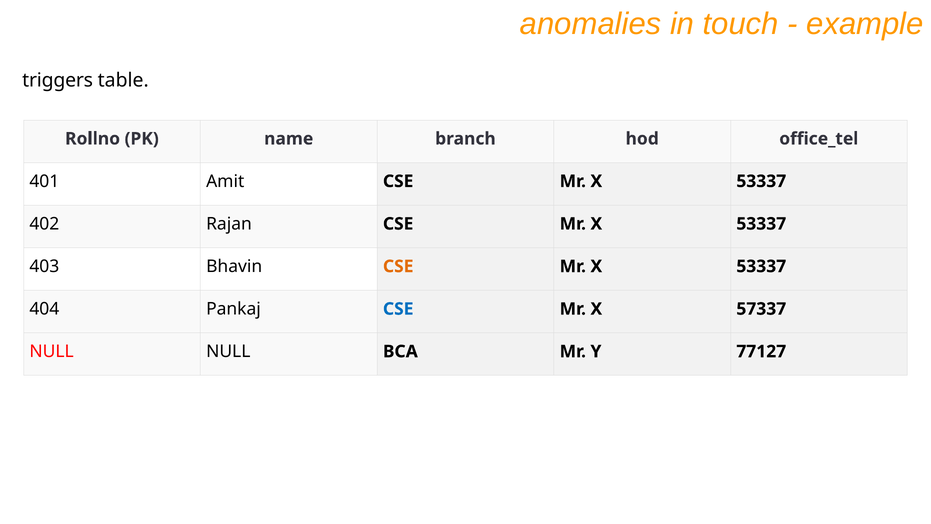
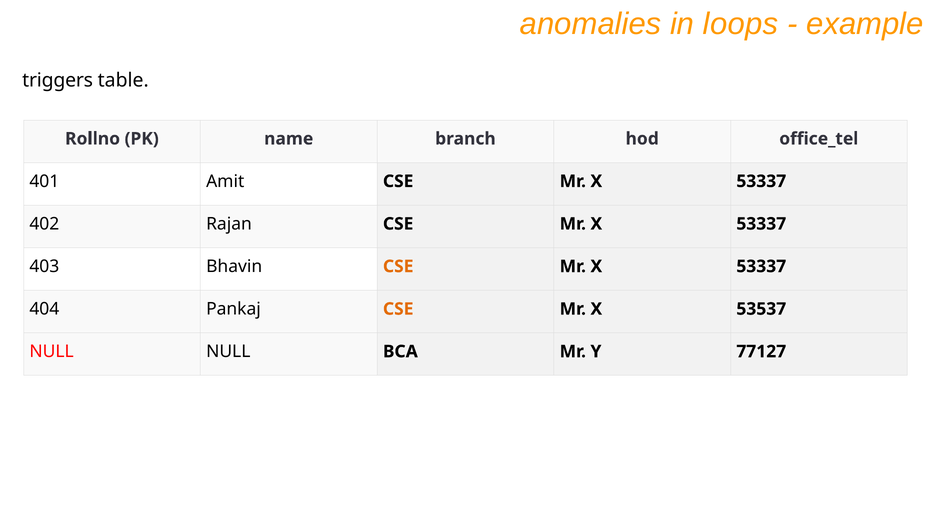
touch: touch -> loops
CSE at (398, 309) colour: blue -> orange
57337: 57337 -> 53537
